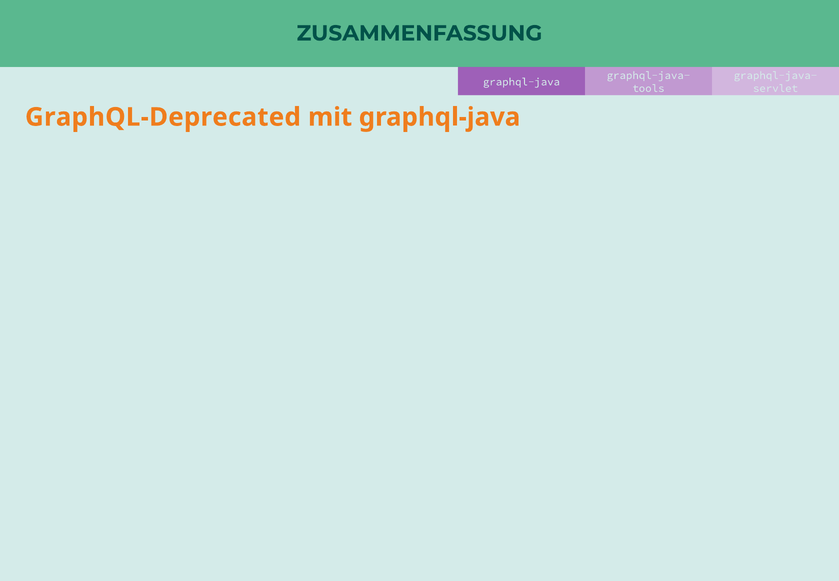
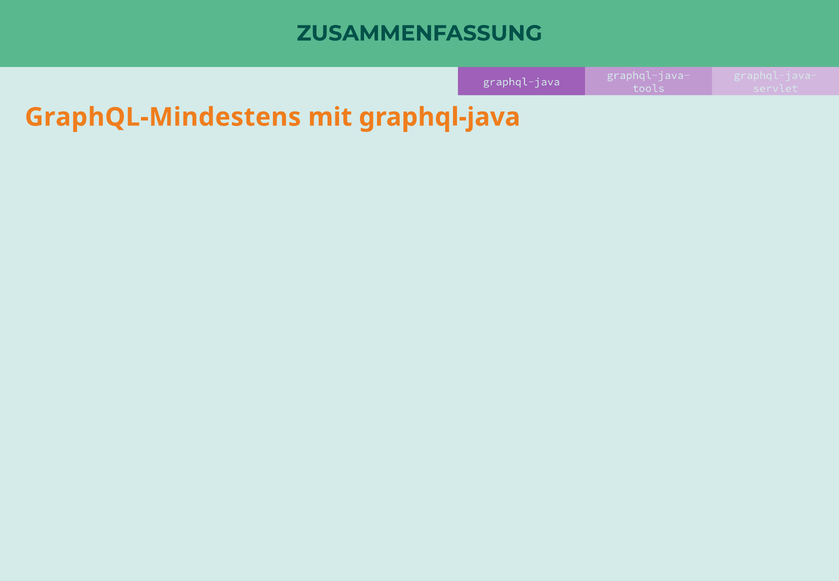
GraphQL-Deprecated: GraphQL-Deprecated -> GraphQL-Mindestens
